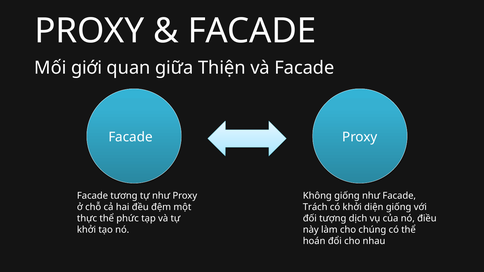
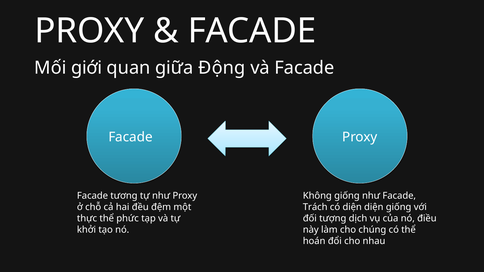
Thiện: Thiện -> Động
có khởi: khởi -> diện
